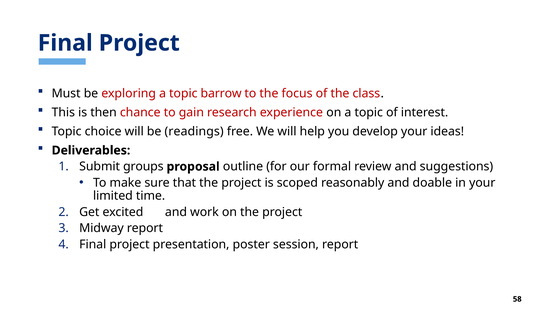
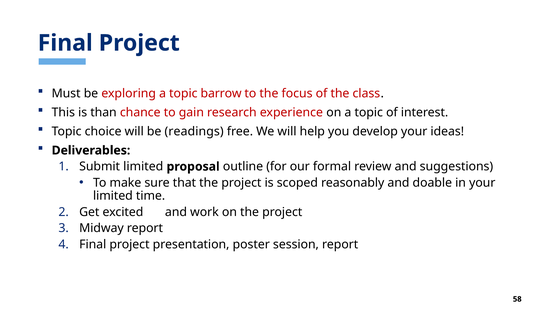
then: then -> than
Submit groups: groups -> limited
